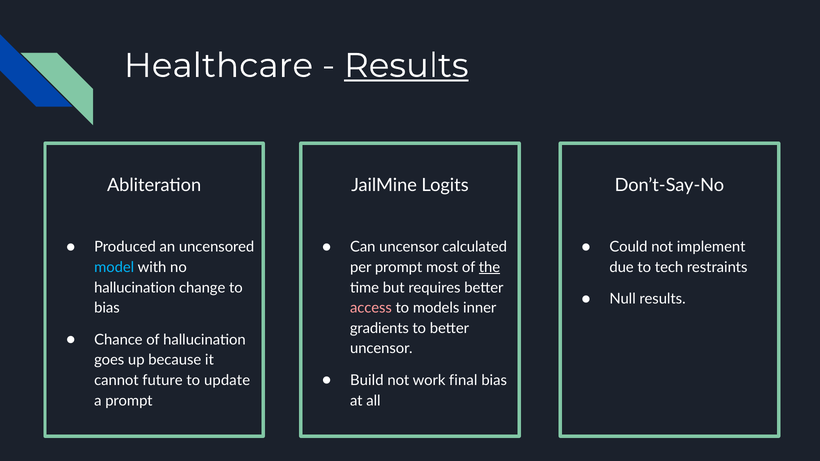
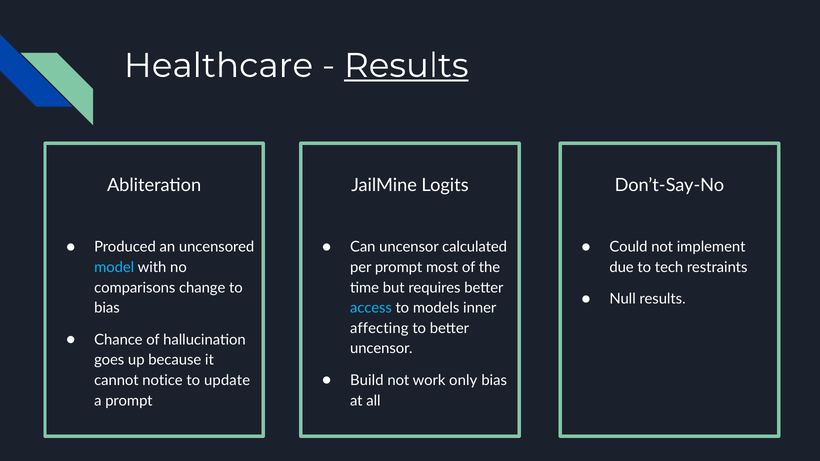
the underline: present -> none
hallucination at (135, 288): hallucination -> comparisons
access colour: pink -> light blue
gradients: gradients -> affecting
final: final -> only
future: future -> notice
